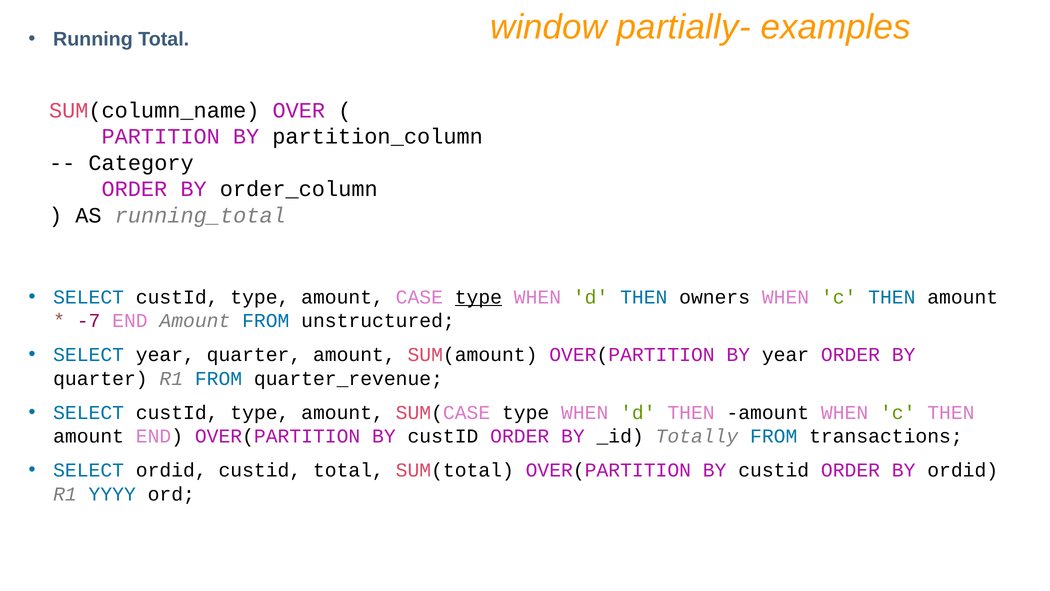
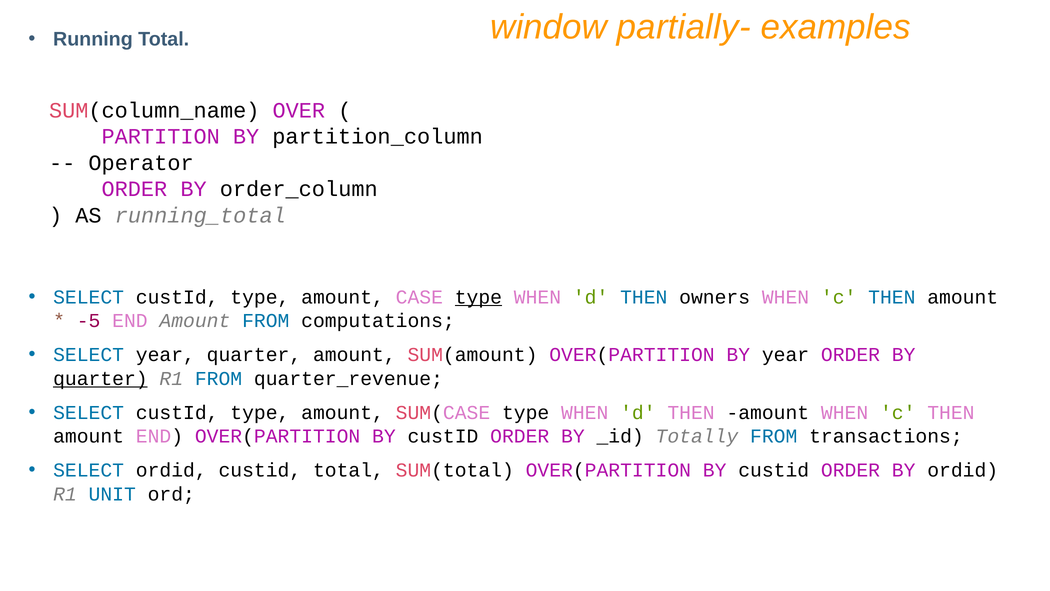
Category: Category -> Operator
-7: -7 -> -5
unstructured: unstructured -> computations
quarter at (100, 378) underline: none -> present
YYYY: YYYY -> UNIT
